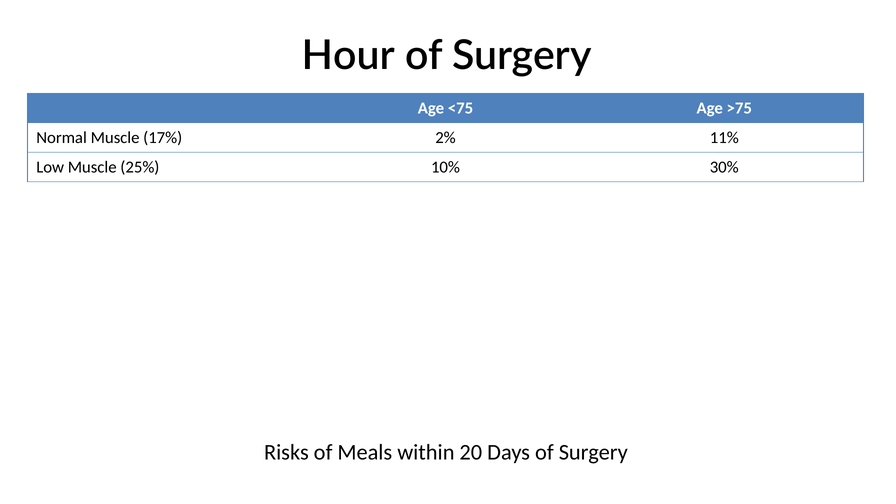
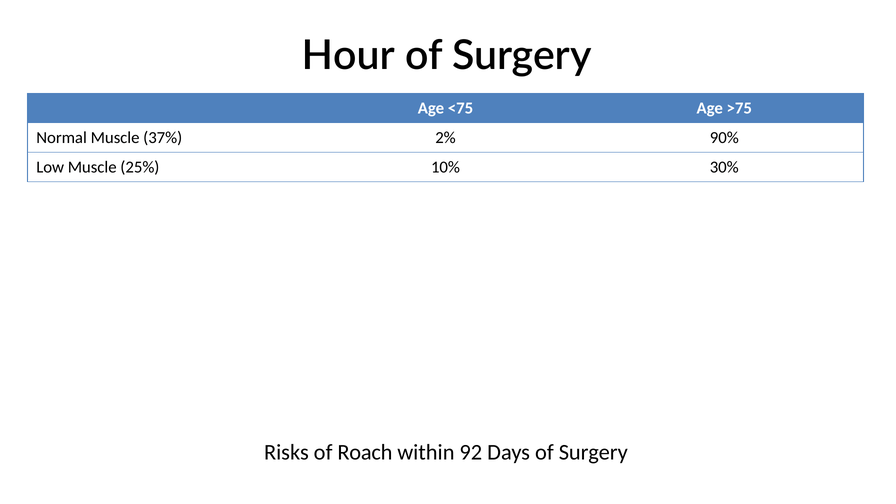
17%: 17% -> 37%
11%: 11% -> 90%
Meals: Meals -> Roach
20: 20 -> 92
